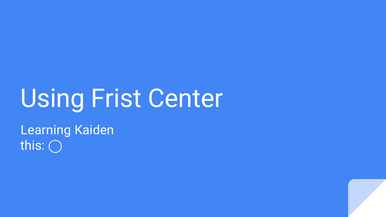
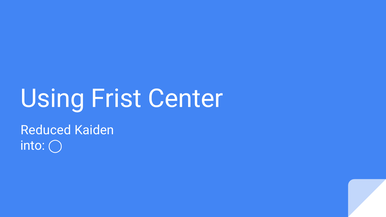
Learning: Learning -> Reduced
this: this -> into
